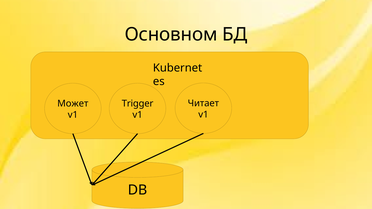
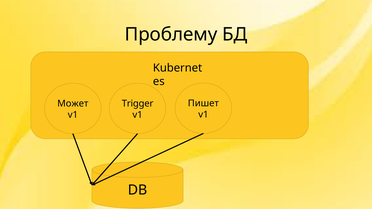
Основном: Основном -> Проблему
Читает: Читает -> Пишет
